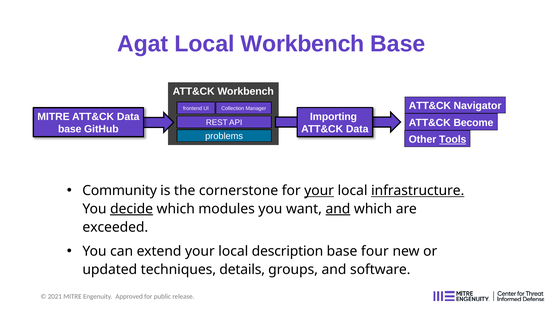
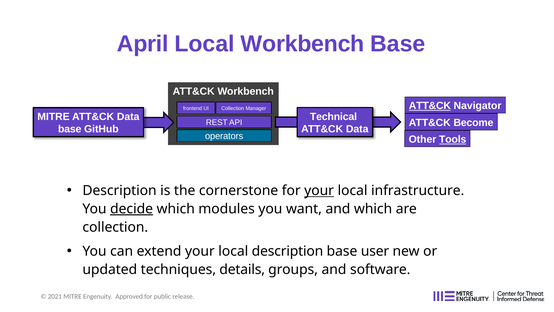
Agat: Agat -> April
ATT&CK at (430, 106) underline: none -> present
Importing: Importing -> Technical
problems: problems -> operators
Community at (120, 190): Community -> Description
infrastructure underline: present -> none
and at (338, 209) underline: present -> none
exceeded at (115, 227): exceeded -> collection
four: four -> user
